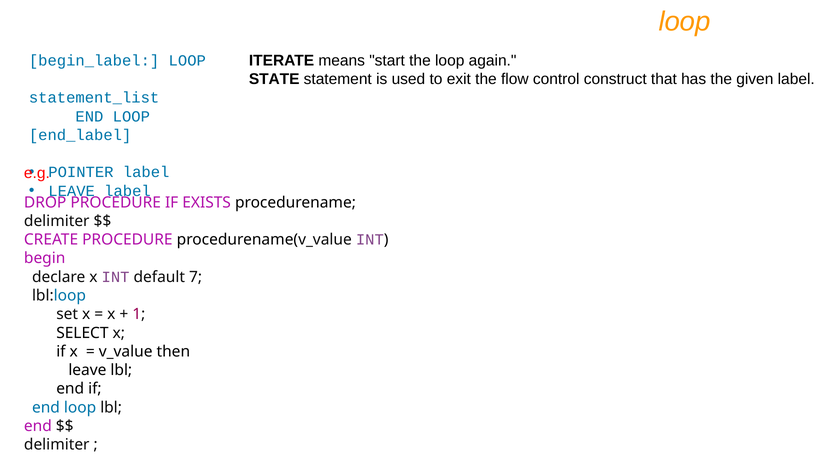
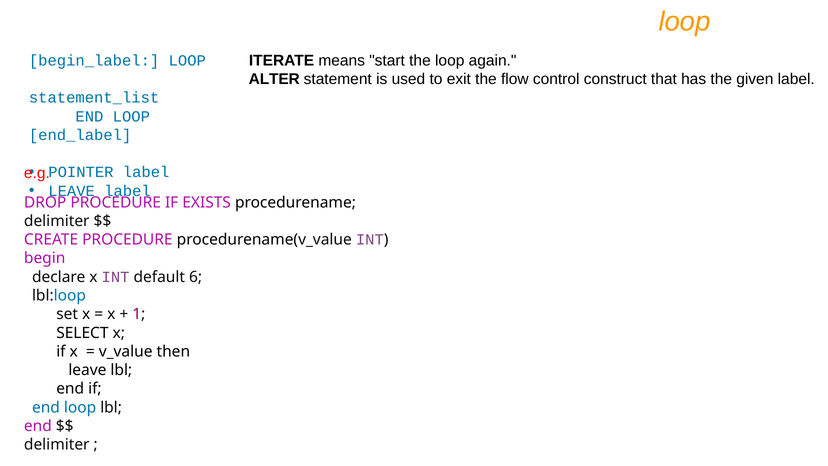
STATE: STATE -> ALTER
7: 7 -> 6
